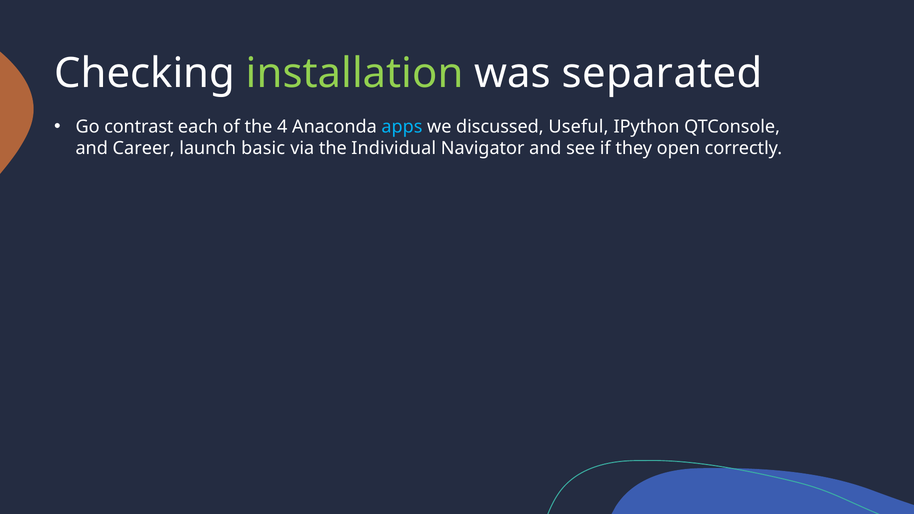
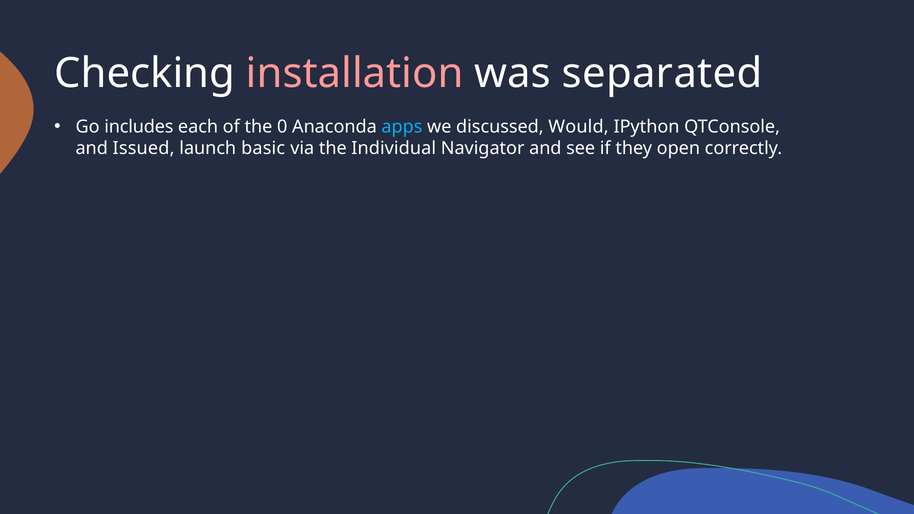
installation colour: light green -> pink
contrast: contrast -> includes
4: 4 -> 0
Useful: Useful -> Would
Career: Career -> Issued
